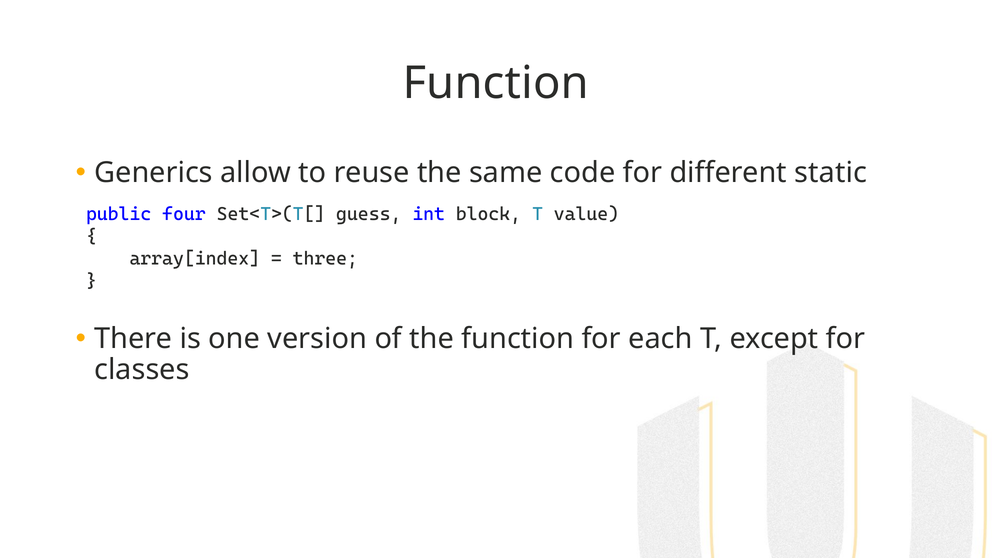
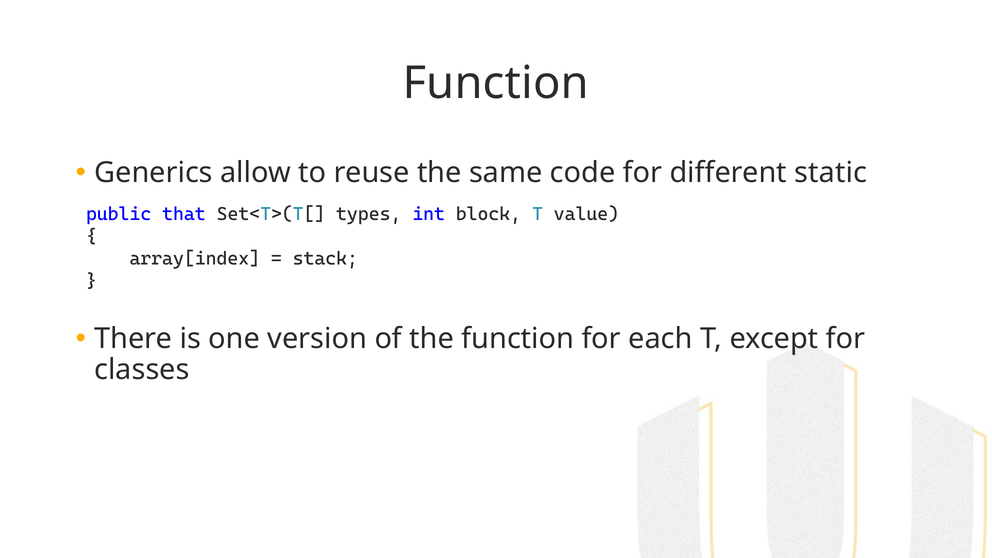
four: four -> that
guess: guess -> types
three: three -> stack
